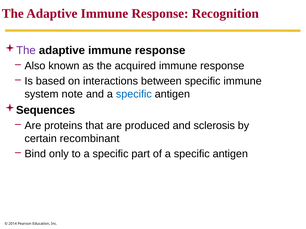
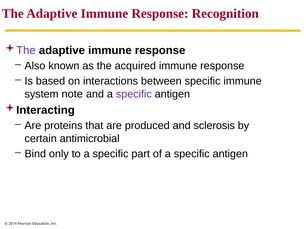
specific at (134, 94) colour: blue -> purple
Sequences: Sequences -> Interacting
recombinant: recombinant -> antimicrobial
